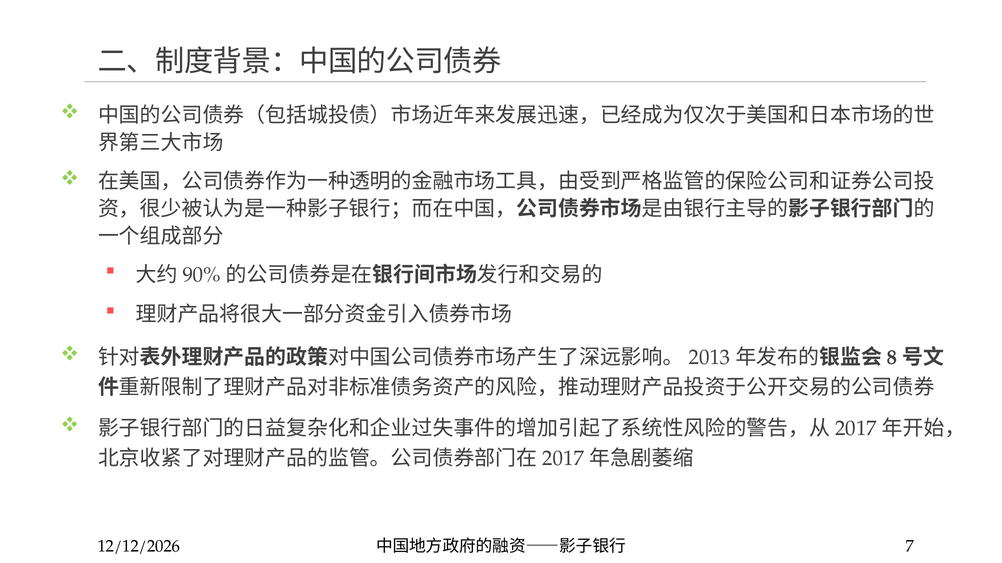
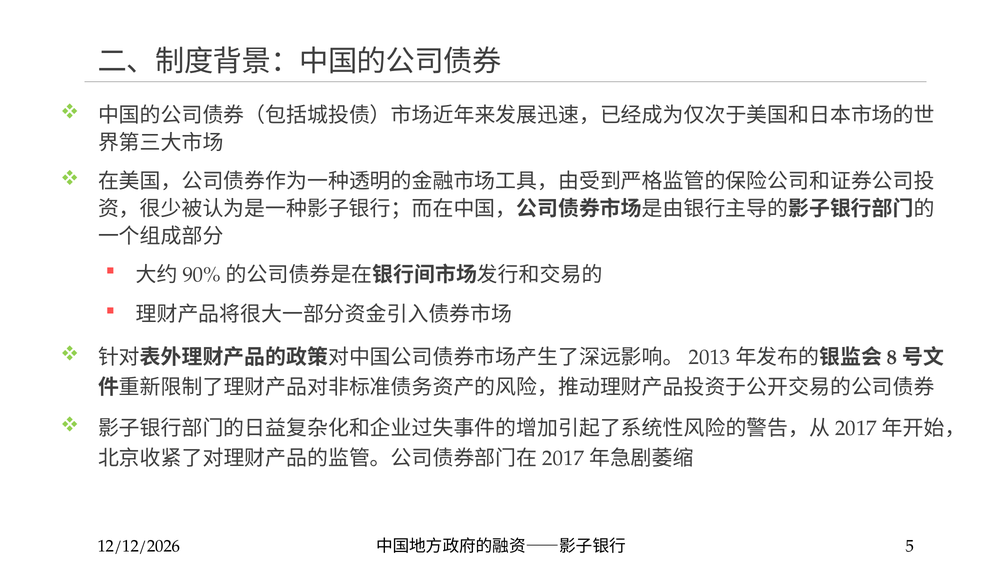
7: 7 -> 5
